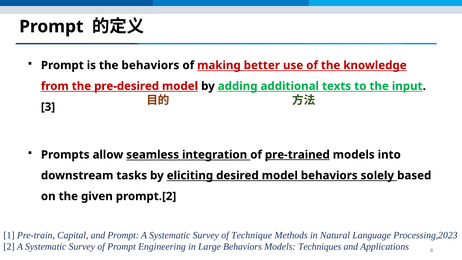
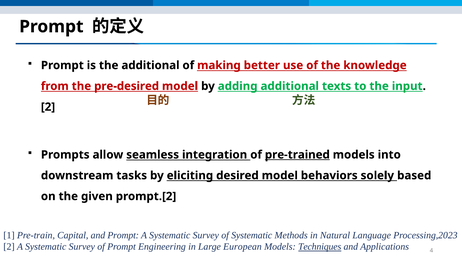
the behaviors: behaviors -> additional
3 at (48, 107): 3 -> 2
of Technique: Technique -> Systematic
Large Behaviors: Behaviors -> European
Techniques underline: none -> present
